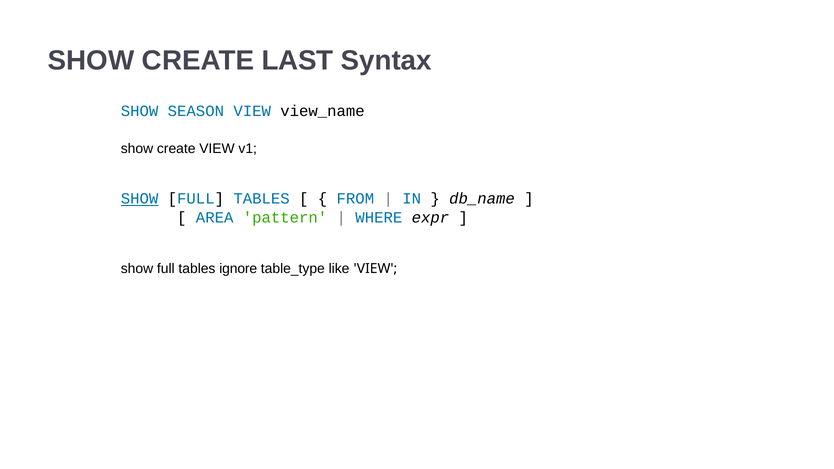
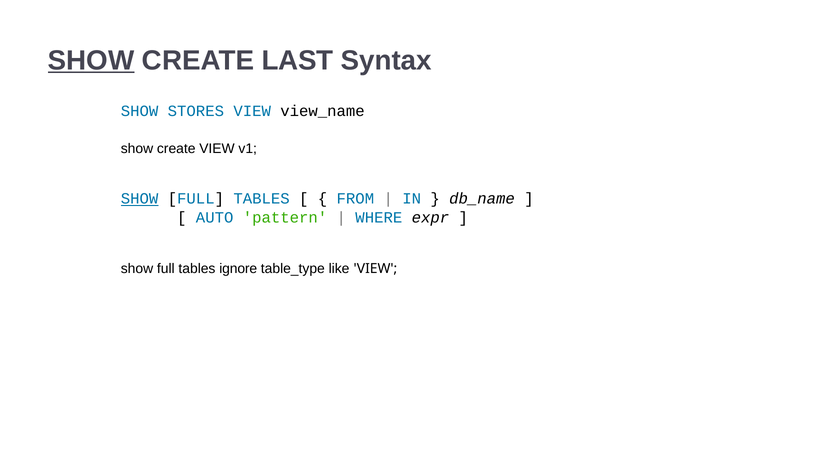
SHOW at (91, 60) underline: none -> present
SEASON: SEASON -> STORES
AREA: AREA -> AUTO
